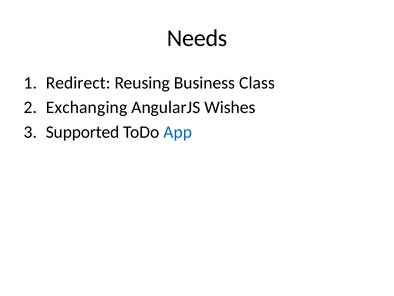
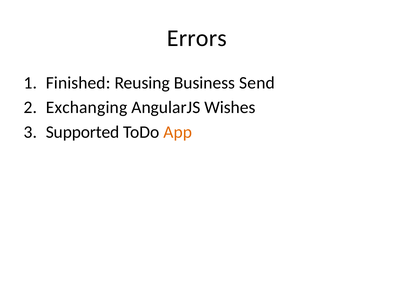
Needs: Needs -> Errors
Redirect: Redirect -> Finished
Class: Class -> Send
App colour: blue -> orange
